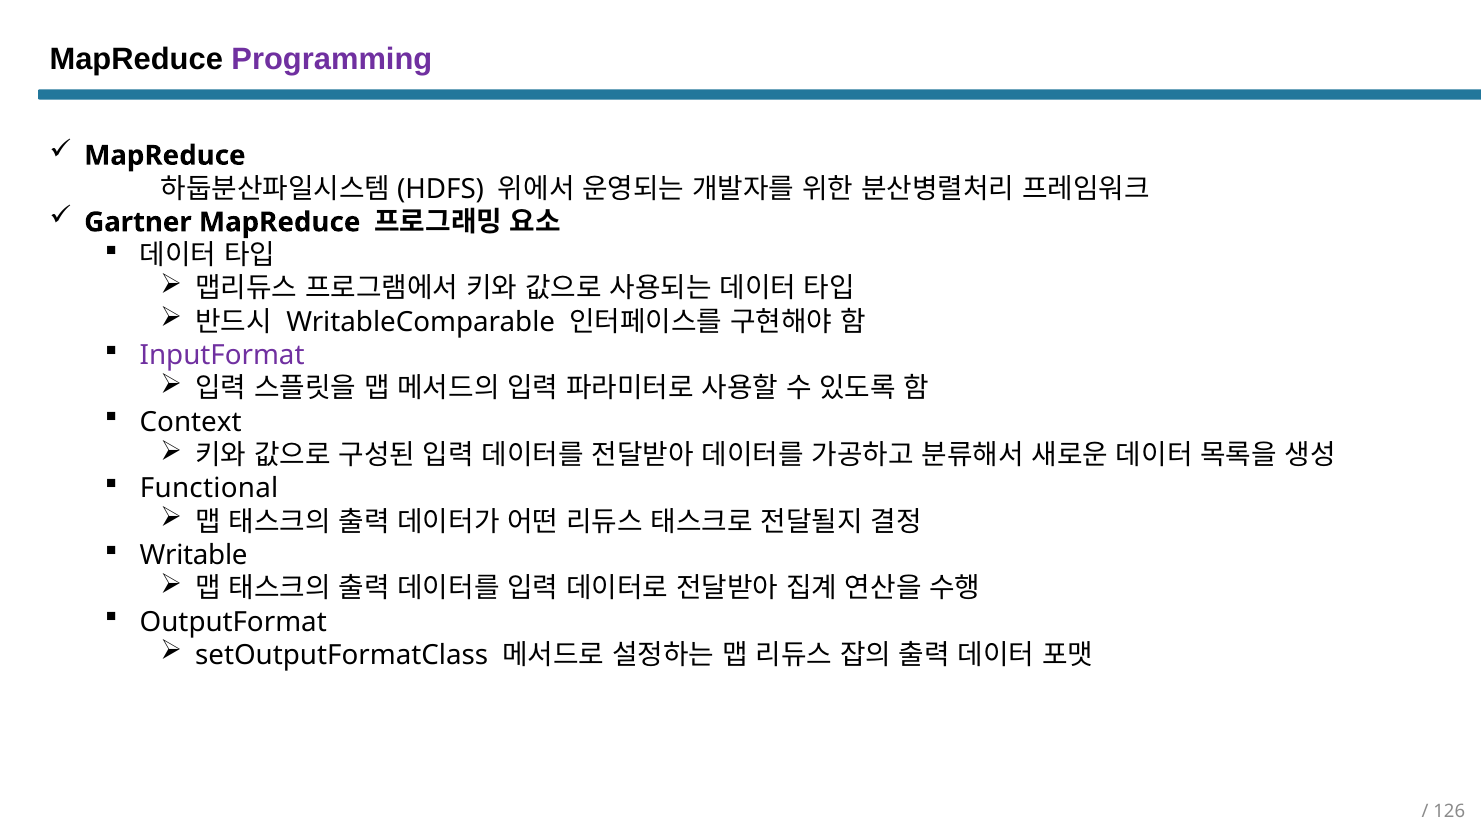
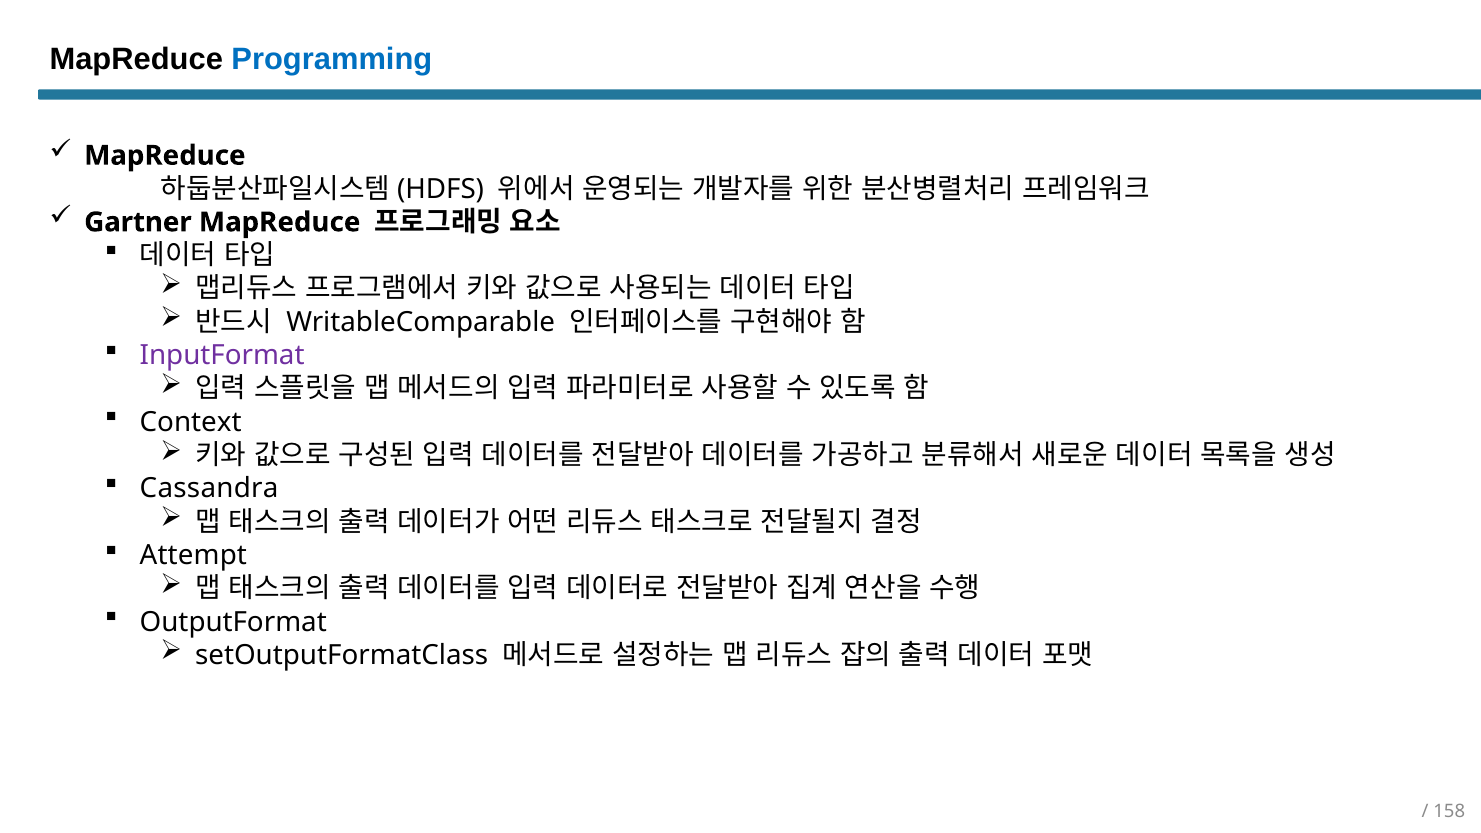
Programming colour: purple -> blue
Functional: Functional -> Cassandra
Writable: Writable -> Attempt
126: 126 -> 158
